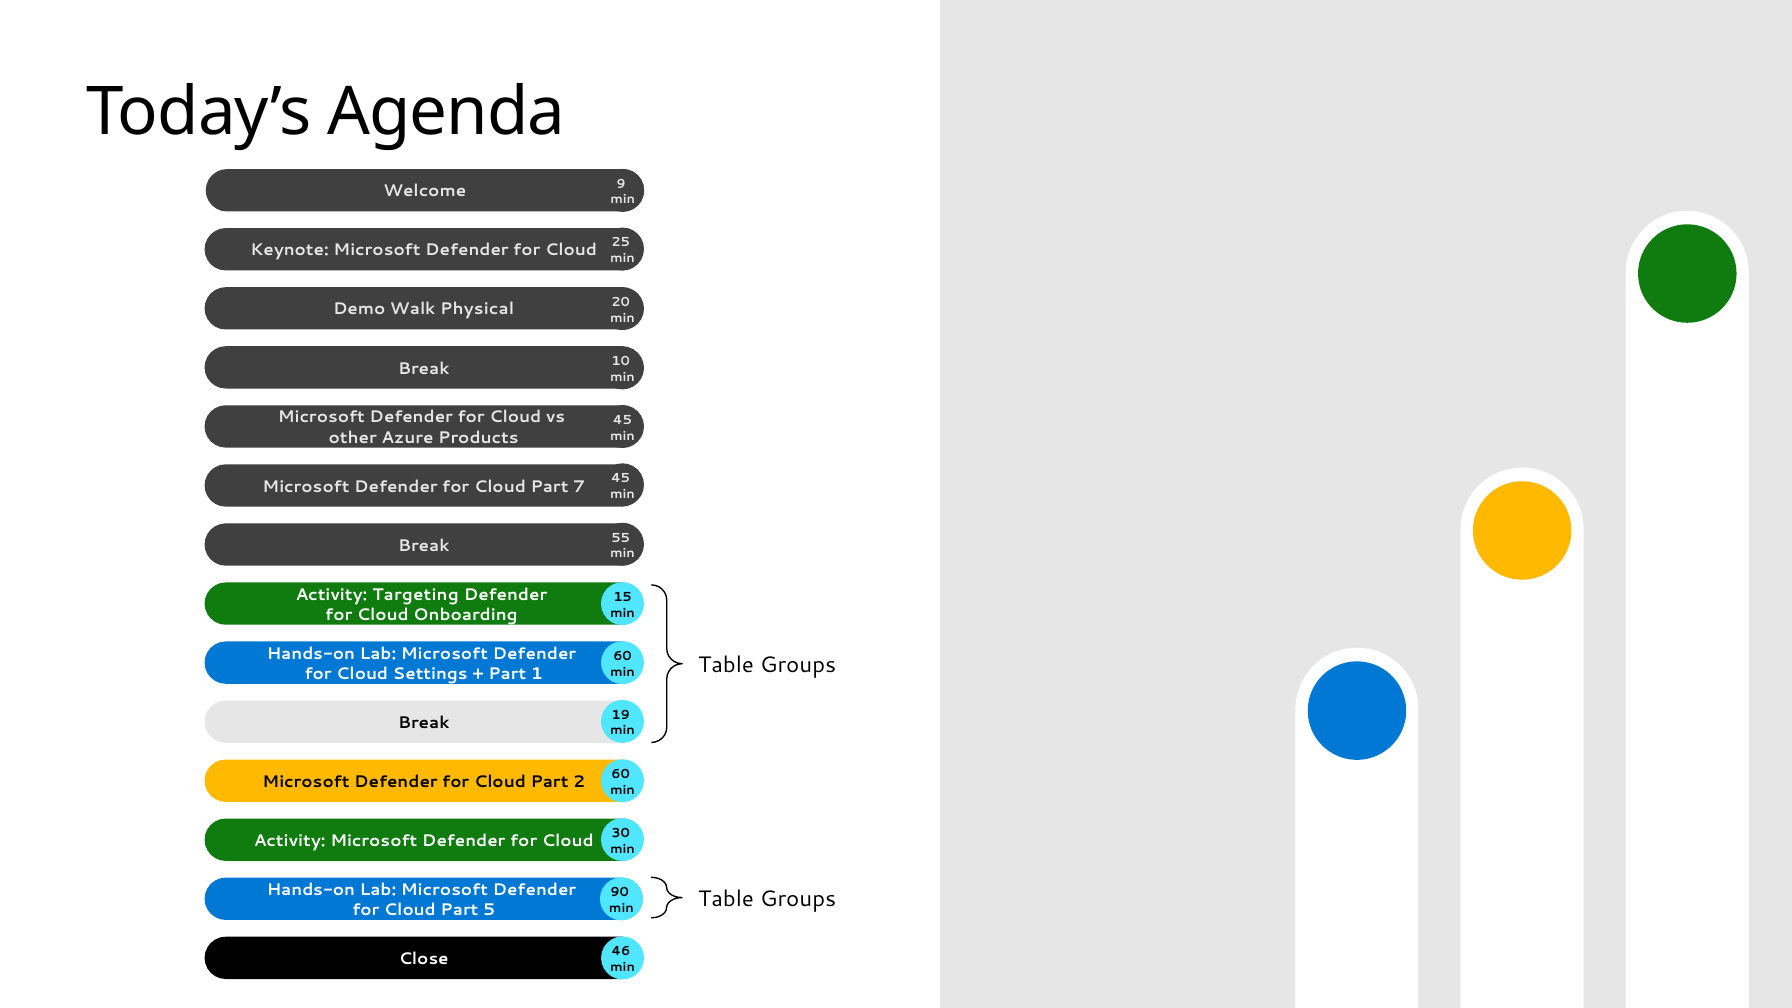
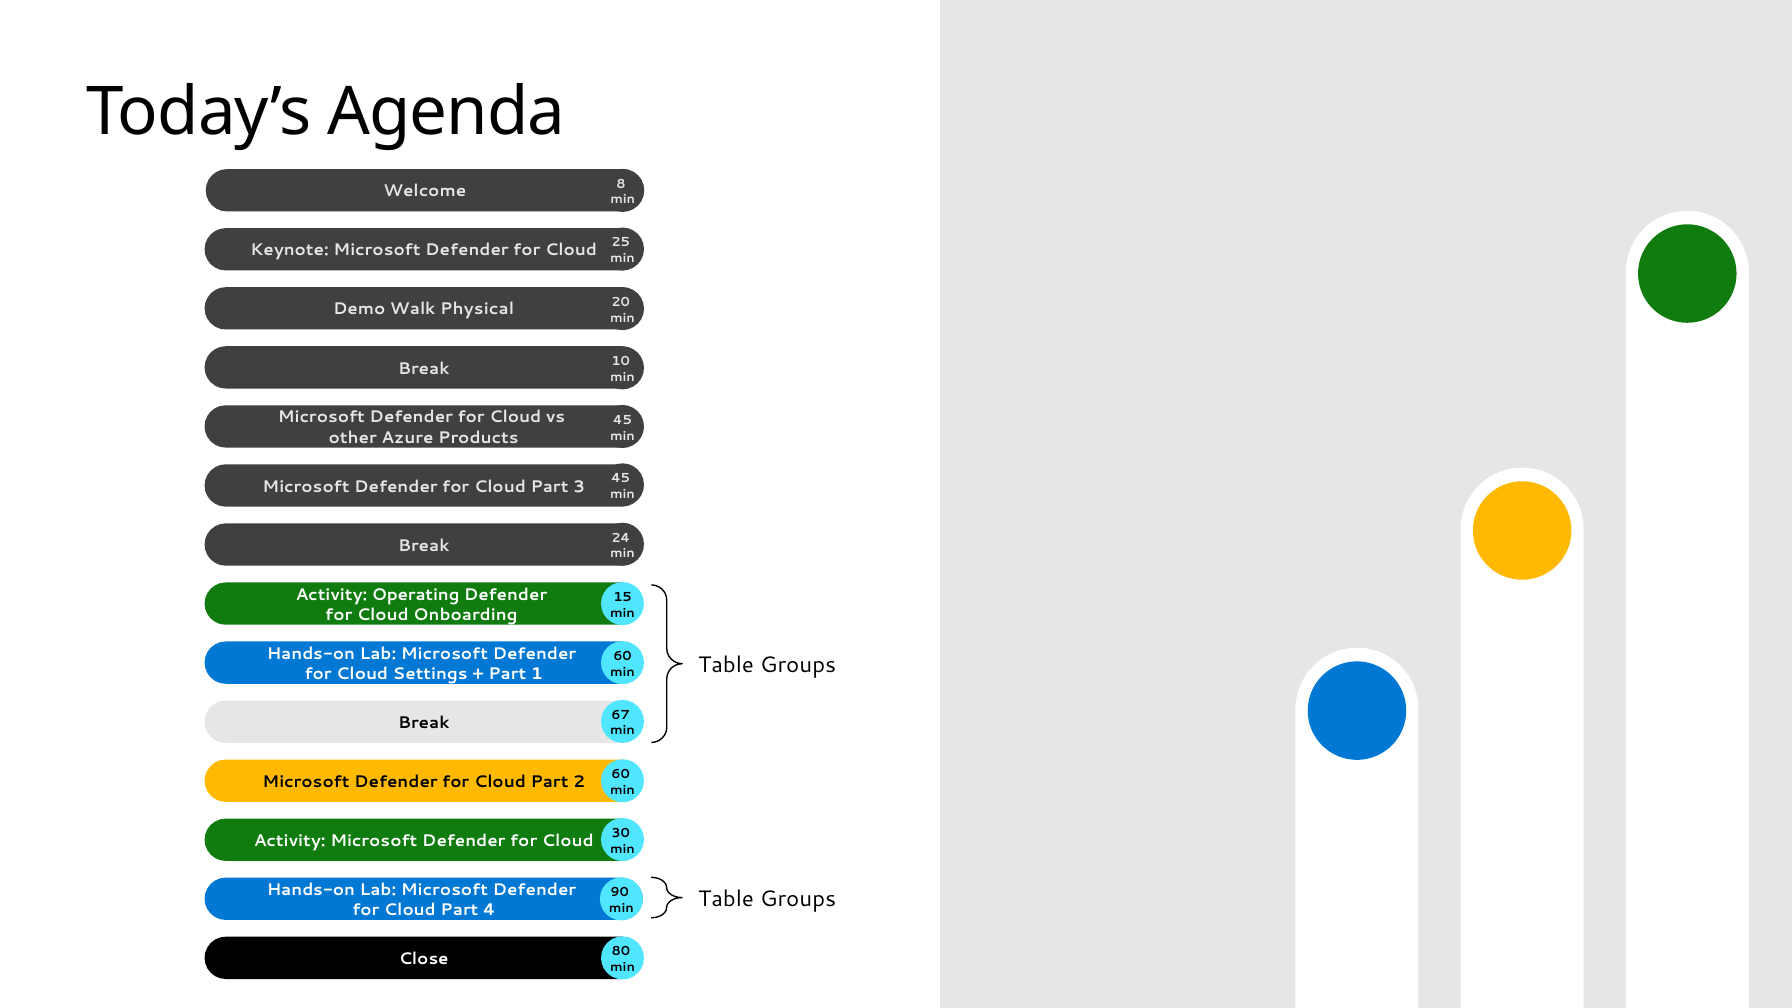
9: 9 -> 8
7: 7 -> 3
55: 55 -> 24
Targeting: Targeting -> Operating
19: 19 -> 67
5: 5 -> 4
46: 46 -> 80
